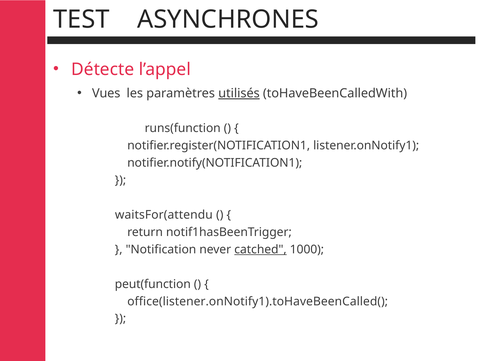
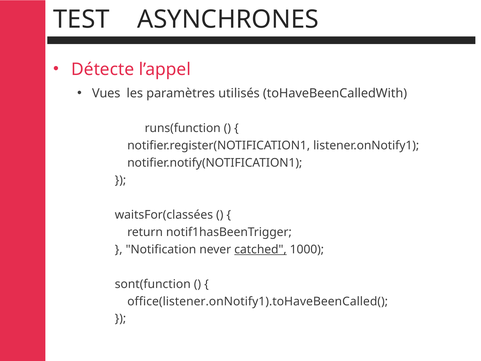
utilisés underline: present -> none
waitsFor(attendu: waitsFor(attendu -> waitsFor(classées
peut(function: peut(function -> sont(function
